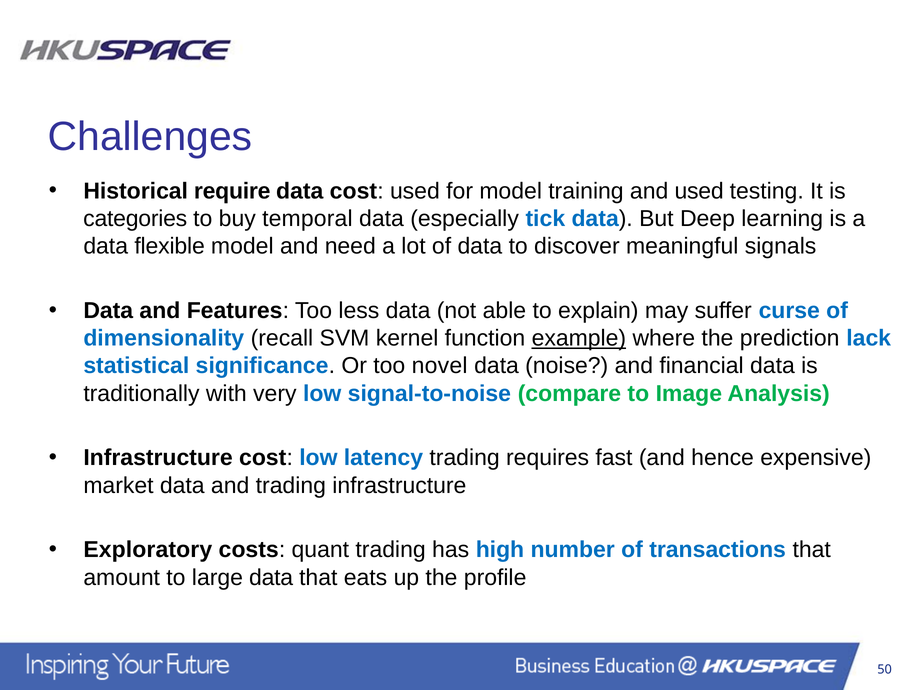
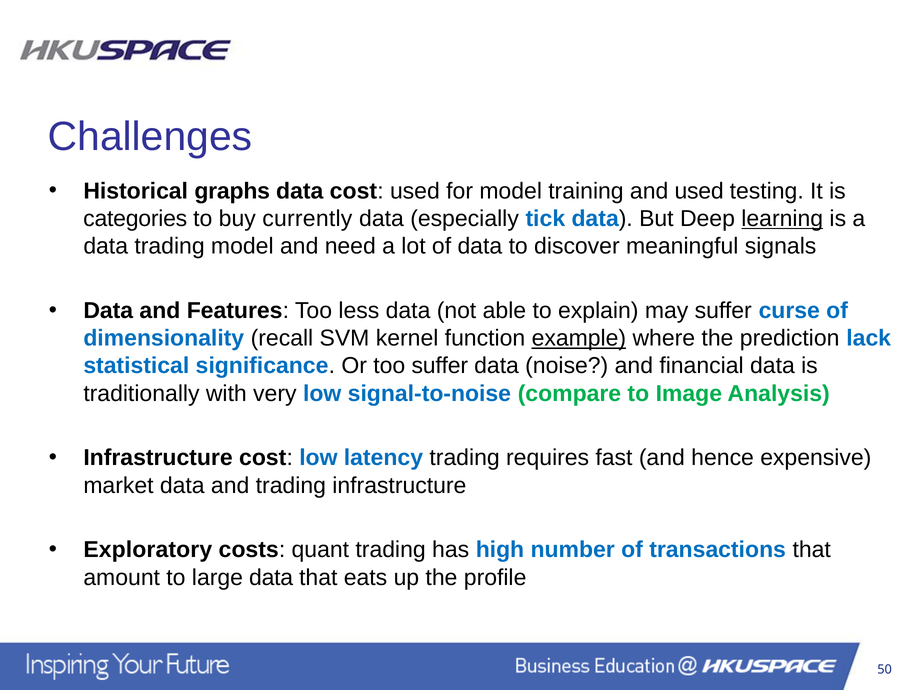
require: require -> graphs
temporal: temporal -> currently
learning underline: none -> present
data flexible: flexible -> trading
too novel: novel -> suffer
